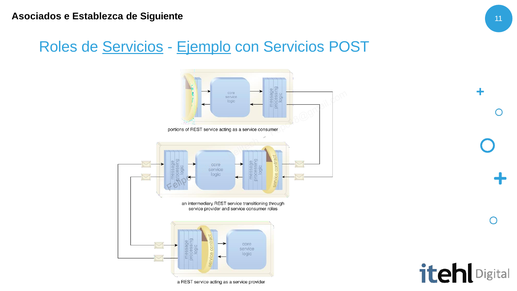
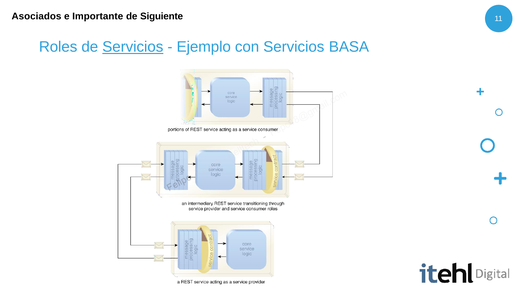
Establezca: Establezca -> Importante
Ejemplo underline: present -> none
POST: POST -> BASA
